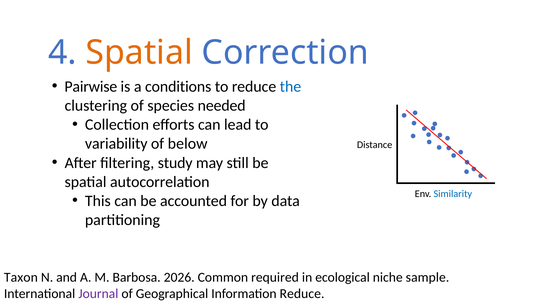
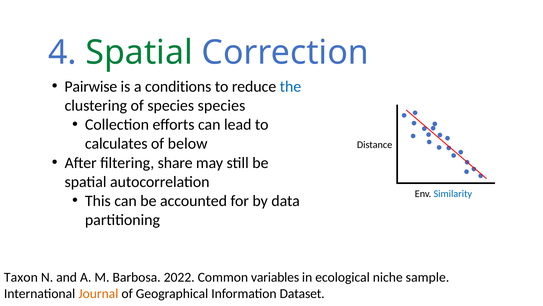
Spatial at (139, 52) colour: orange -> green
species needed: needed -> species
variability: variability -> calculates
study: study -> share
2026: 2026 -> 2022
required: required -> variables
Journal colour: purple -> orange
Information Reduce: Reduce -> Dataset
